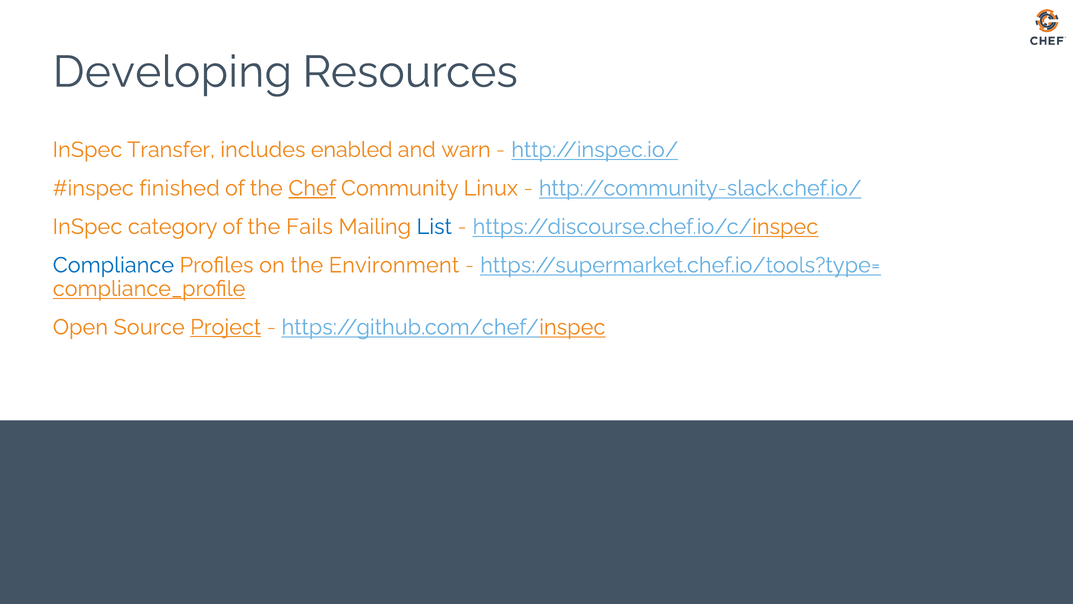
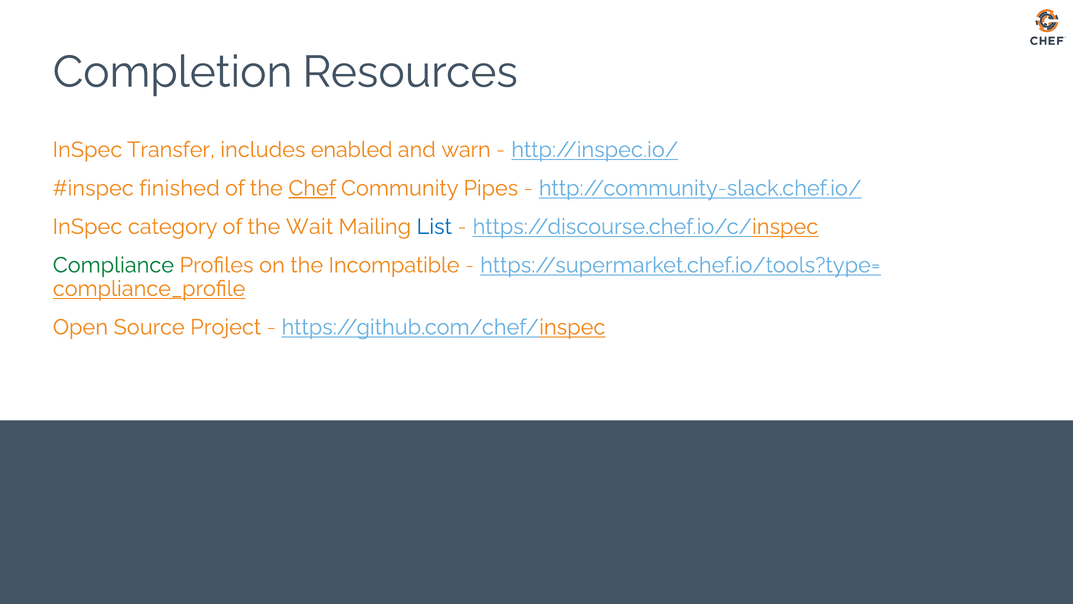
Developing: Developing -> Completion
Linux: Linux -> Pipes
Fails: Fails -> Wait
Compliance colour: blue -> green
Environment: Environment -> Incompatible
Project underline: present -> none
